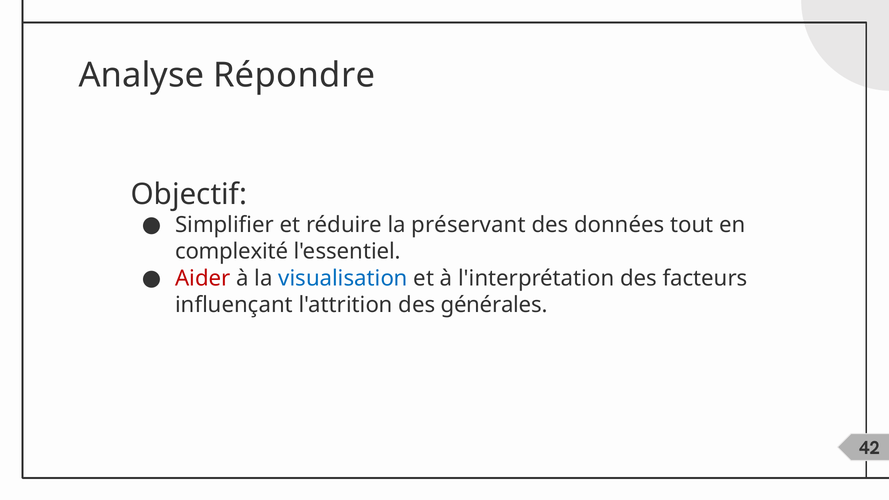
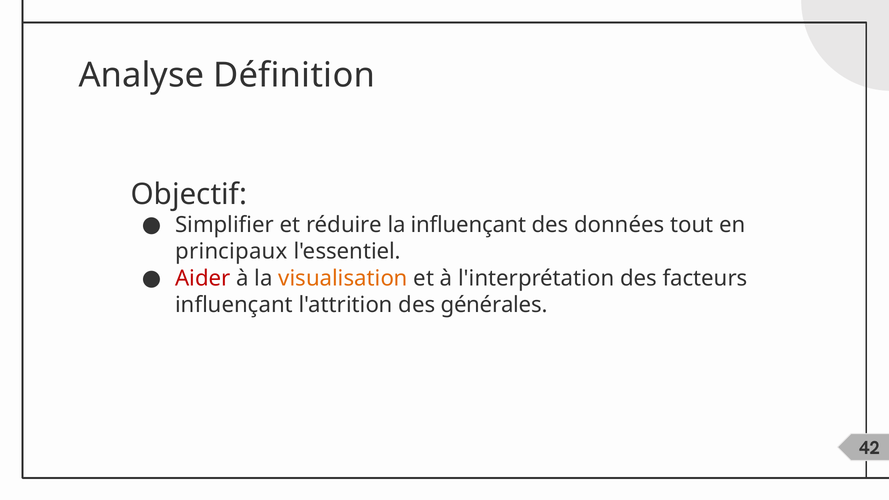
Répondre: Répondre -> Définition
la préservant: préservant -> influençant
complexité: complexité -> principaux
visualisation colour: blue -> orange
